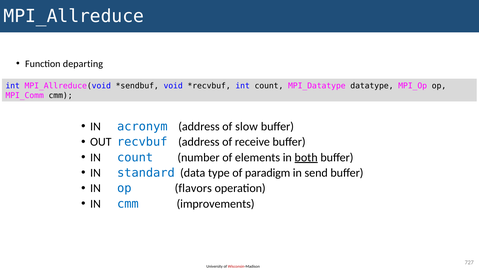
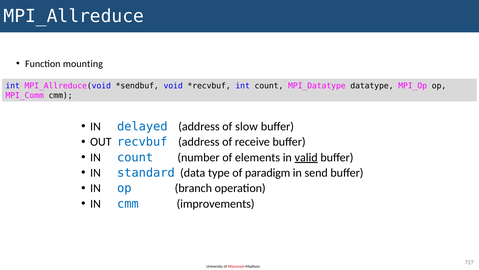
departing: departing -> mounting
acronym: acronym -> delayed
both: both -> valid
flavors: flavors -> branch
